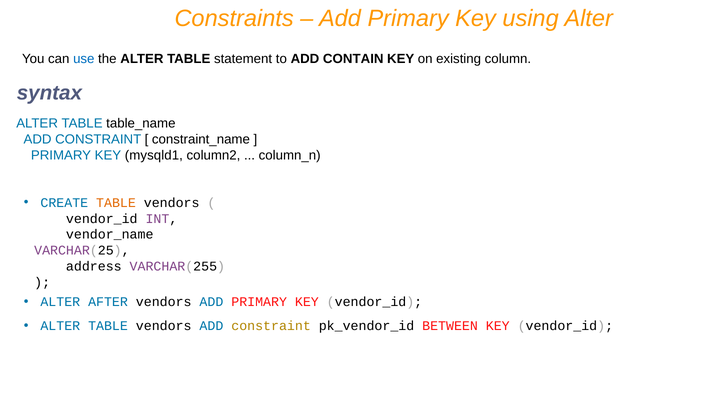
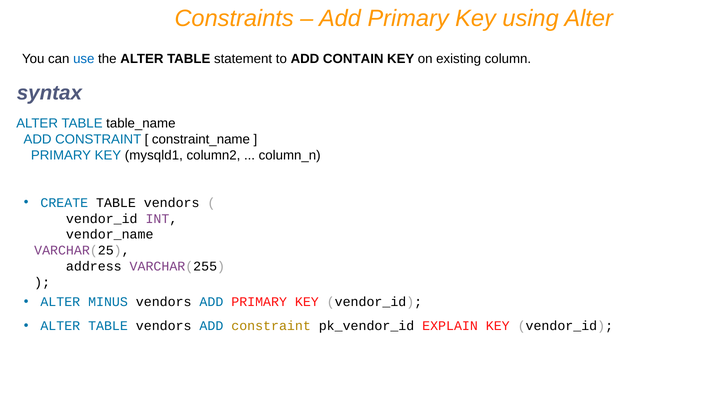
TABLE at (116, 203) colour: orange -> black
AFTER: AFTER -> MINUS
BETWEEN: BETWEEN -> EXPLAIN
